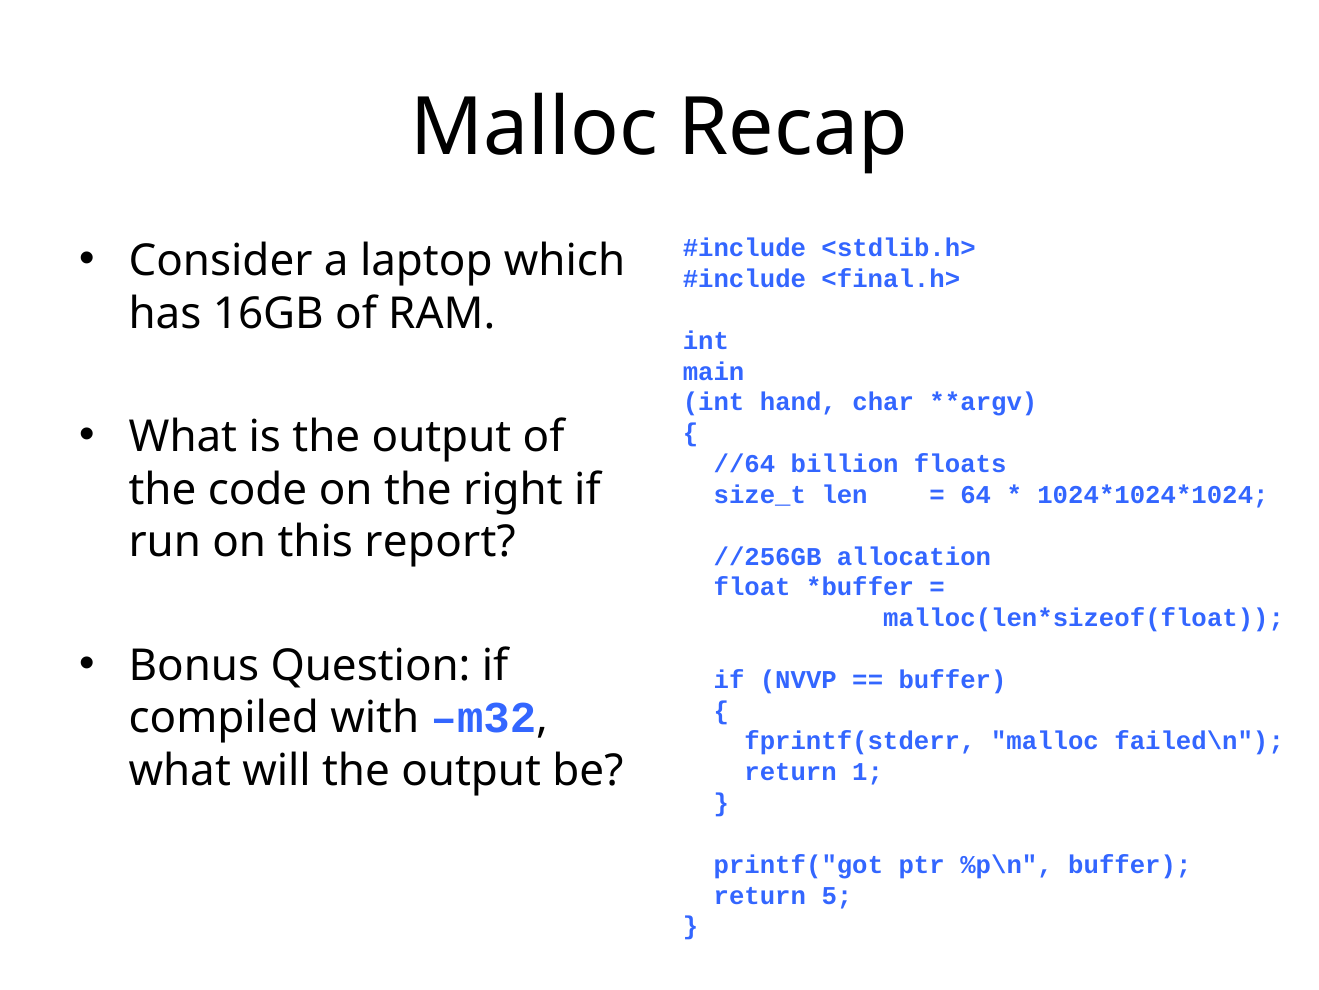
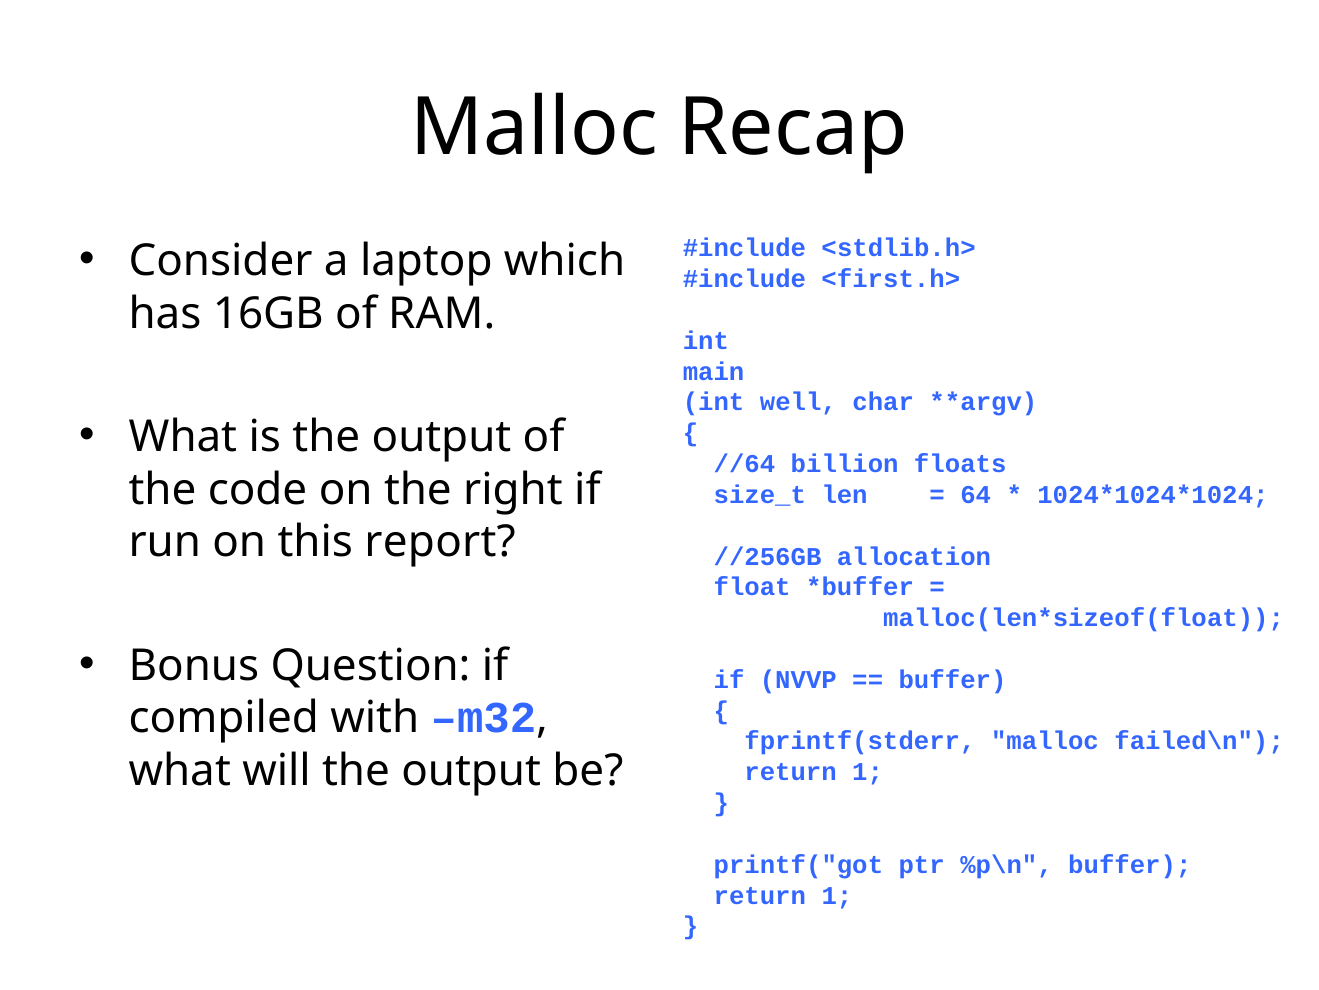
<final.h>: <final.h> -> <first.h>
hand: hand -> well
5 at (837, 895): 5 -> 1
